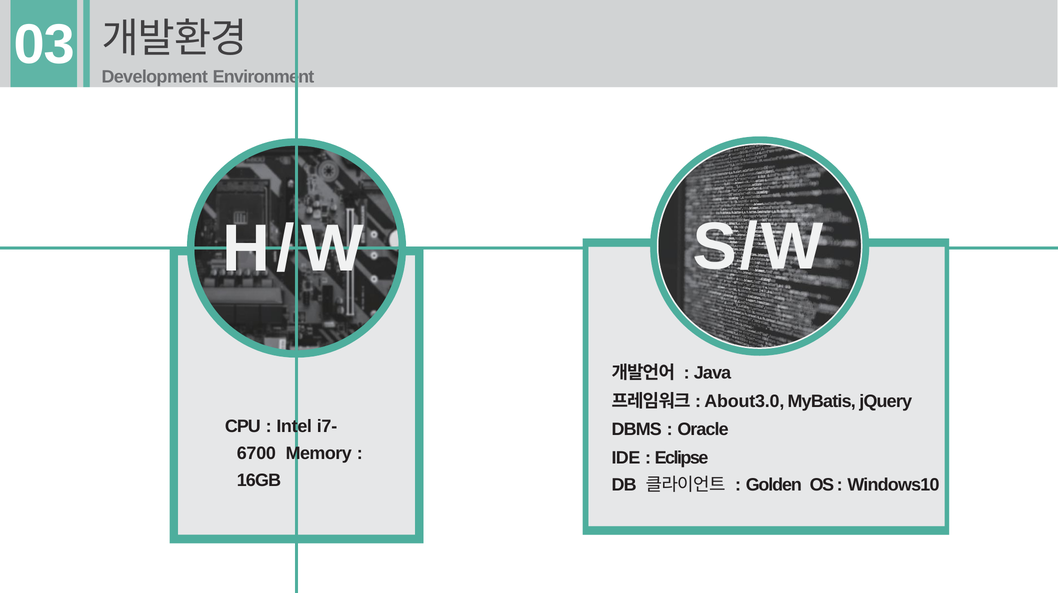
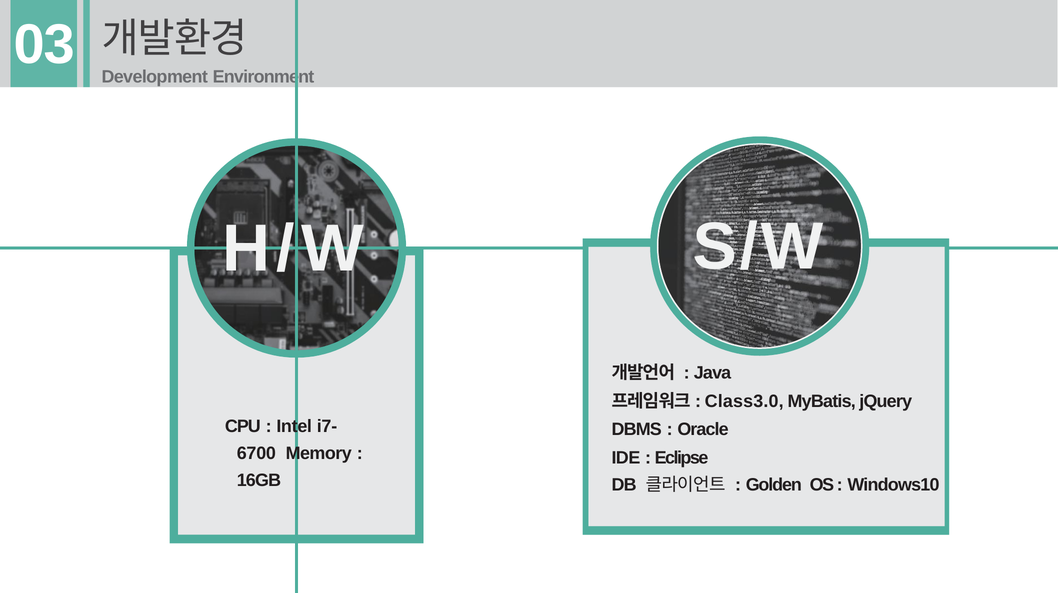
About3.0: About3.0 -> Class3.0
